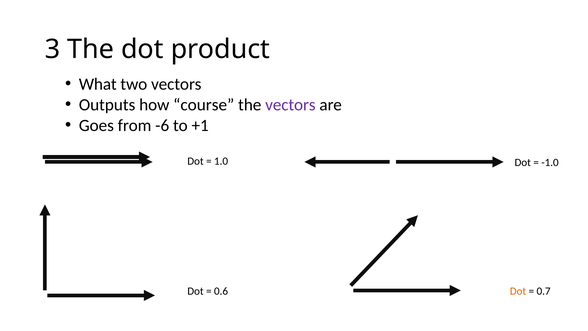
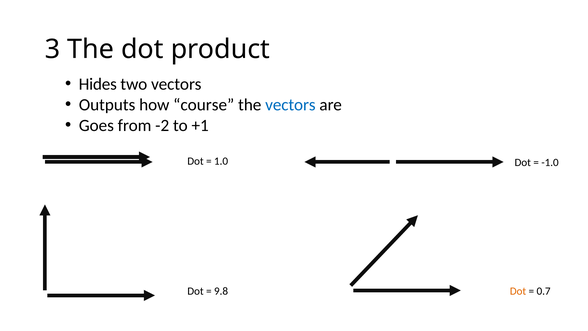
What: What -> Hides
vectors at (290, 105) colour: purple -> blue
-6: -6 -> -2
0.6: 0.6 -> 9.8
